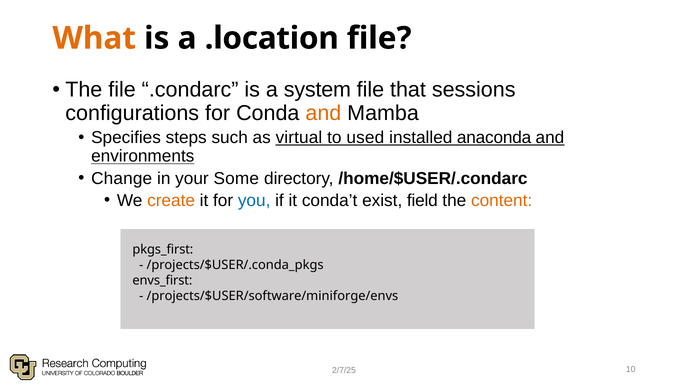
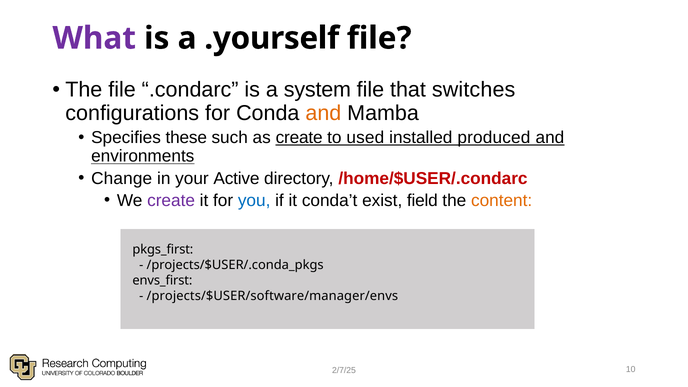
What colour: orange -> purple
.location: .location -> .yourself
sessions: sessions -> switches
steps: steps -> these
as virtual: virtual -> create
anaconda: anaconda -> produced
Some: Some -> Active
/home/$USER/.condarc colour: black -> red
create at (171, 200) colour: orange -> purple
/projects/$USER/software/miniforge/envs: /projects/$USER/software/miniforge/envs -> /projects/$USER/software/manager/envs
